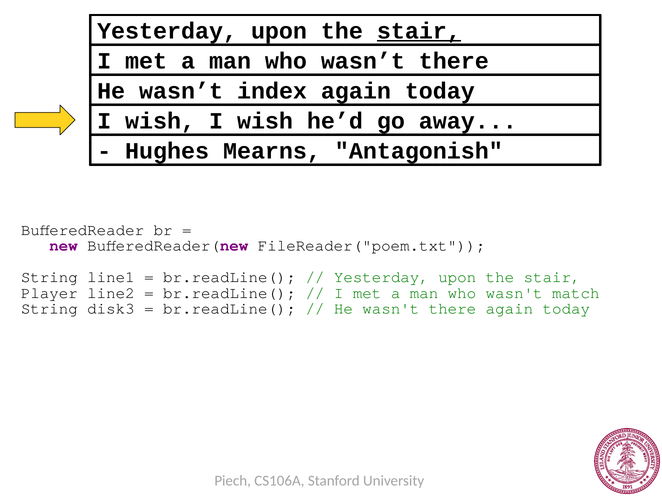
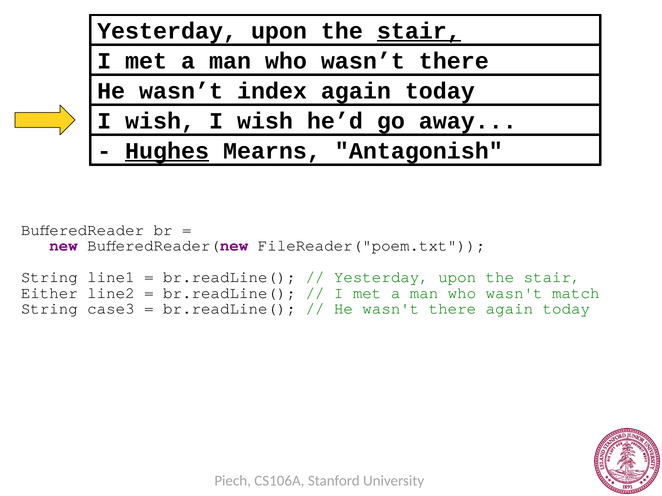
Hughes underline: none -> present
Player: Player -> Either
disk3: disk3 -> case3
